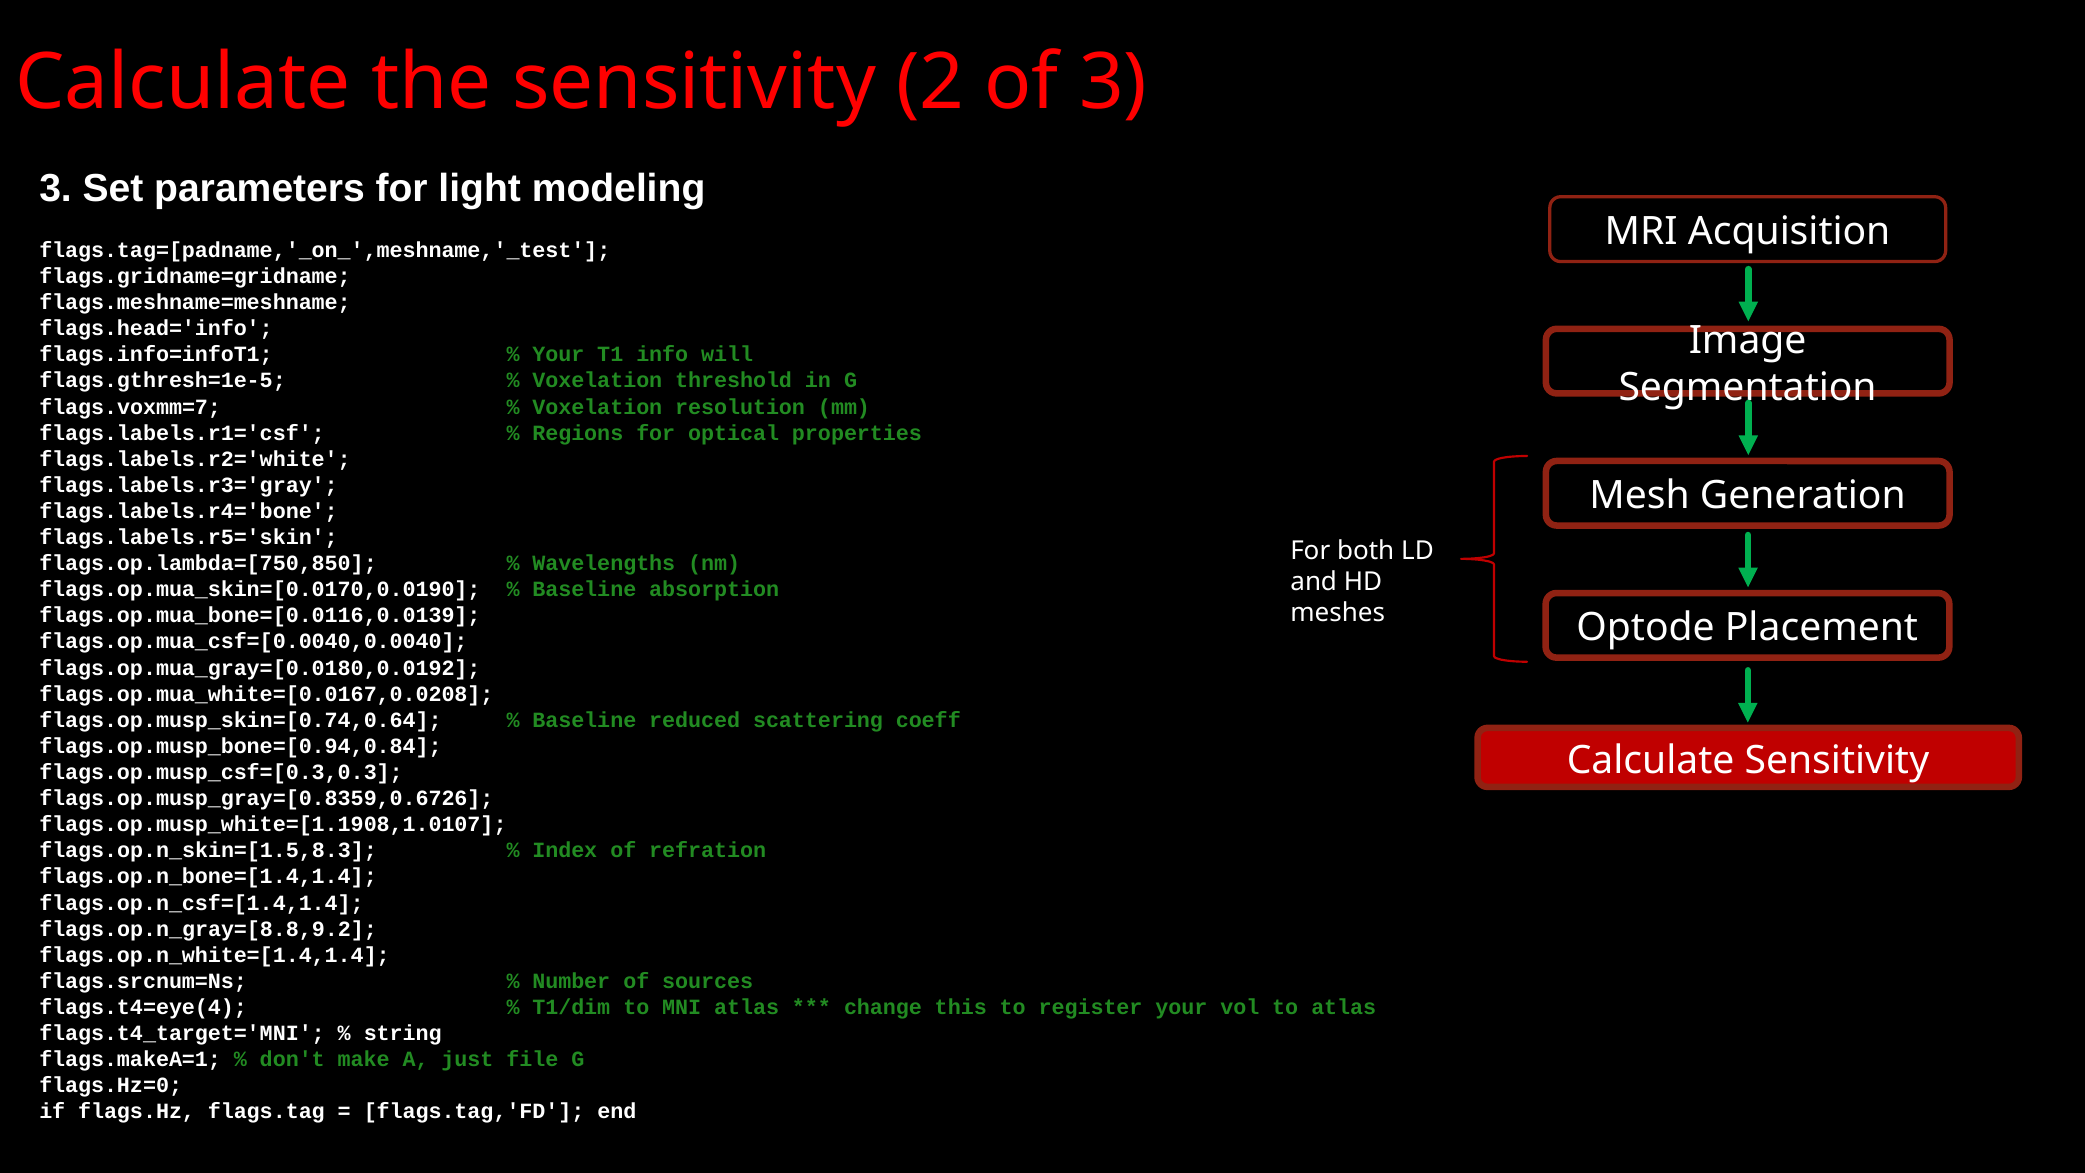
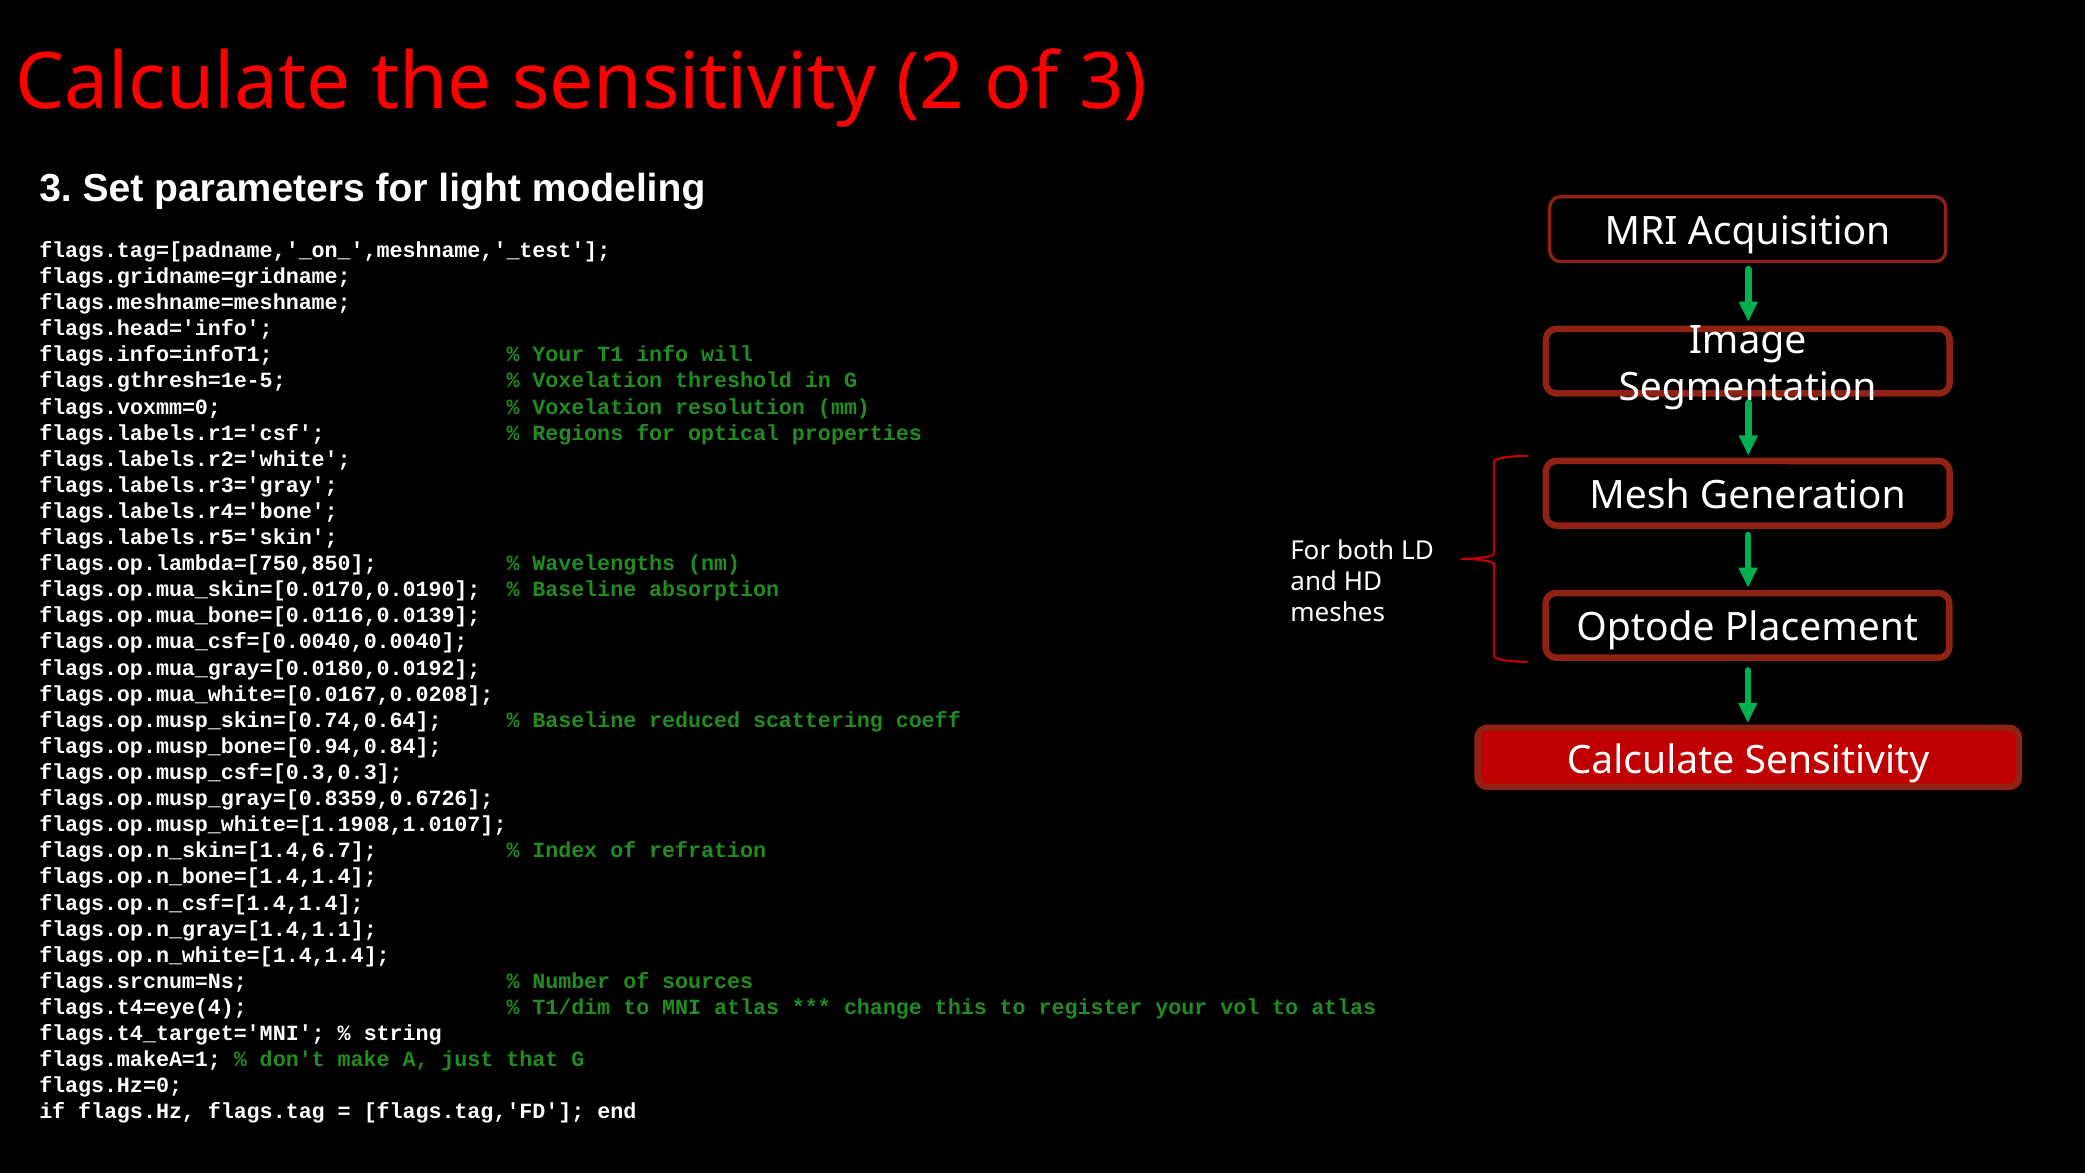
flags.voxmm=7: flags.voxmm=7 -> flags.voxmm=0
flags.op.n_skin=[1.5,8.3: flags.op.n_skin=[1.5,8.3 -> flags.op.n_skin=[1.4,6.7
flags.op.n_gray=[8.8,9.2: flags.op.n_gray=[8.8,9.2 -> flags.op.n_gray=[1.4,1.1
file: file -> that
